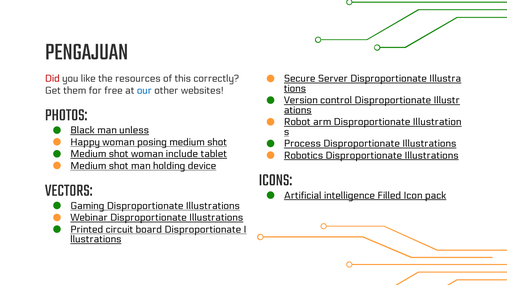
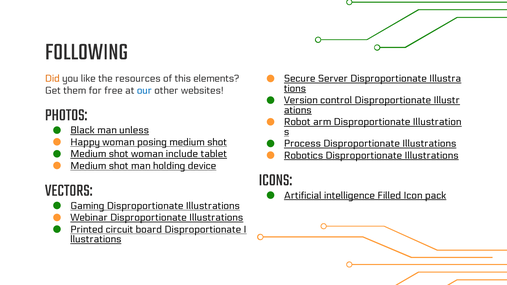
PENGAJUAN: PENGAJUAN -> FOLLOWING
Did colour: red -> orange
correctly: correctly -> elements
